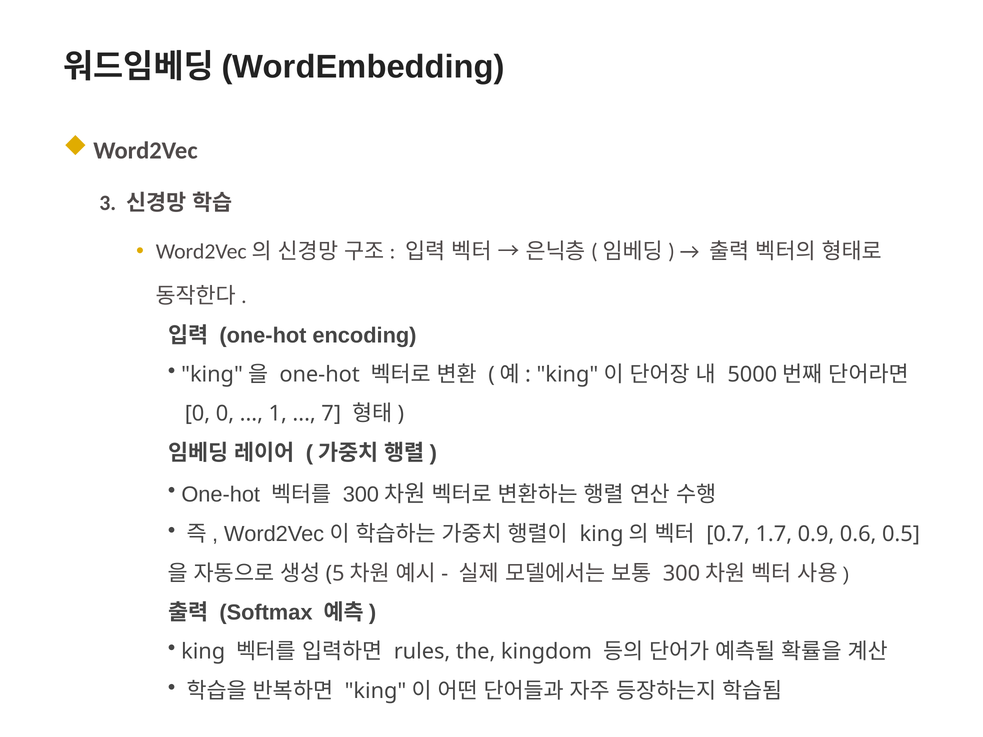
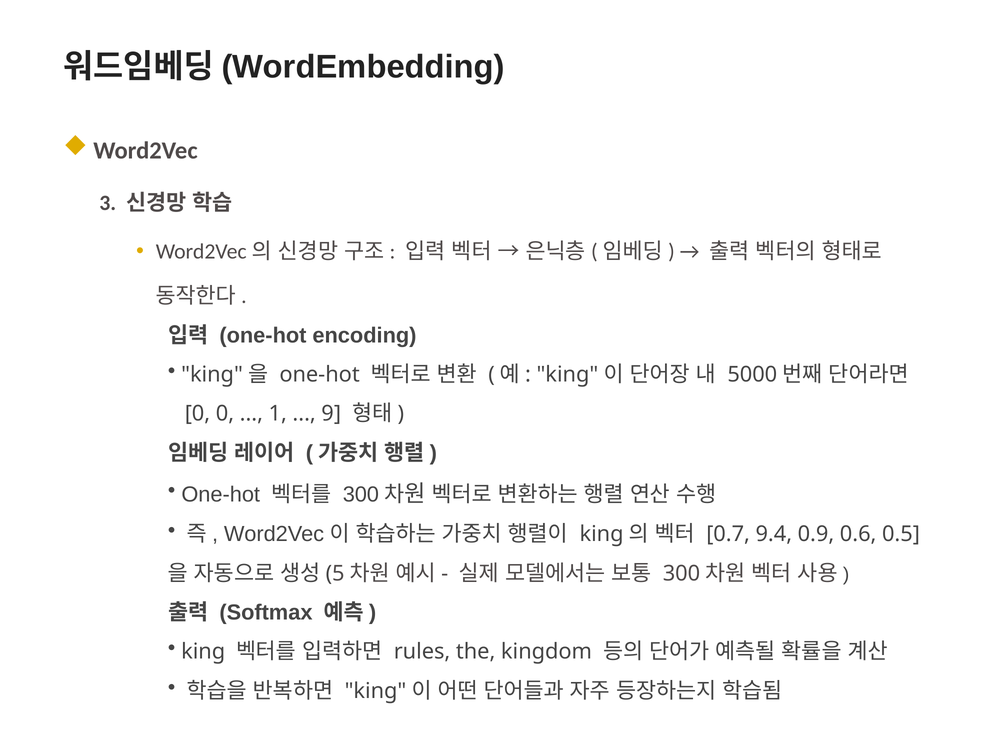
7: 7 -> 9
1.7: 1.7 -> 9.4
